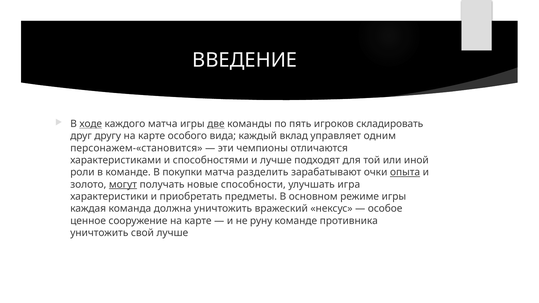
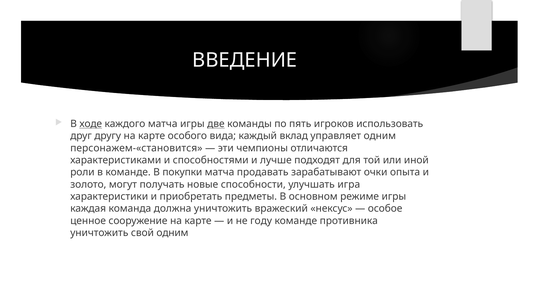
складировать: складировать -> использовать
разделить: разделить -> продавать
опыта underline: present -> none
могут underline: present -> none
руну: руну -> году
свой лучше: лучше -> одним
